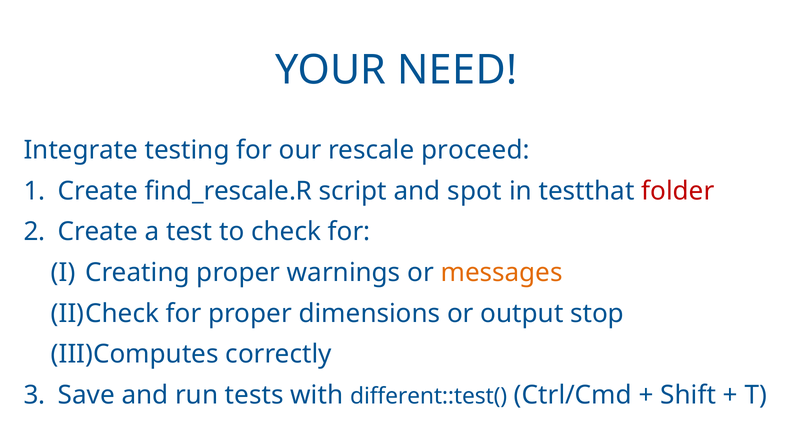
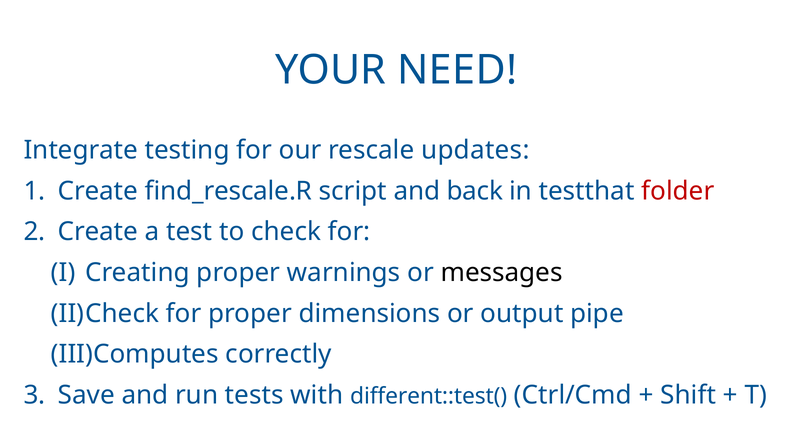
proceed: proceed -> updates
spot: spot -> back
messages colour: orange -> black
stop: stop -> pipe
